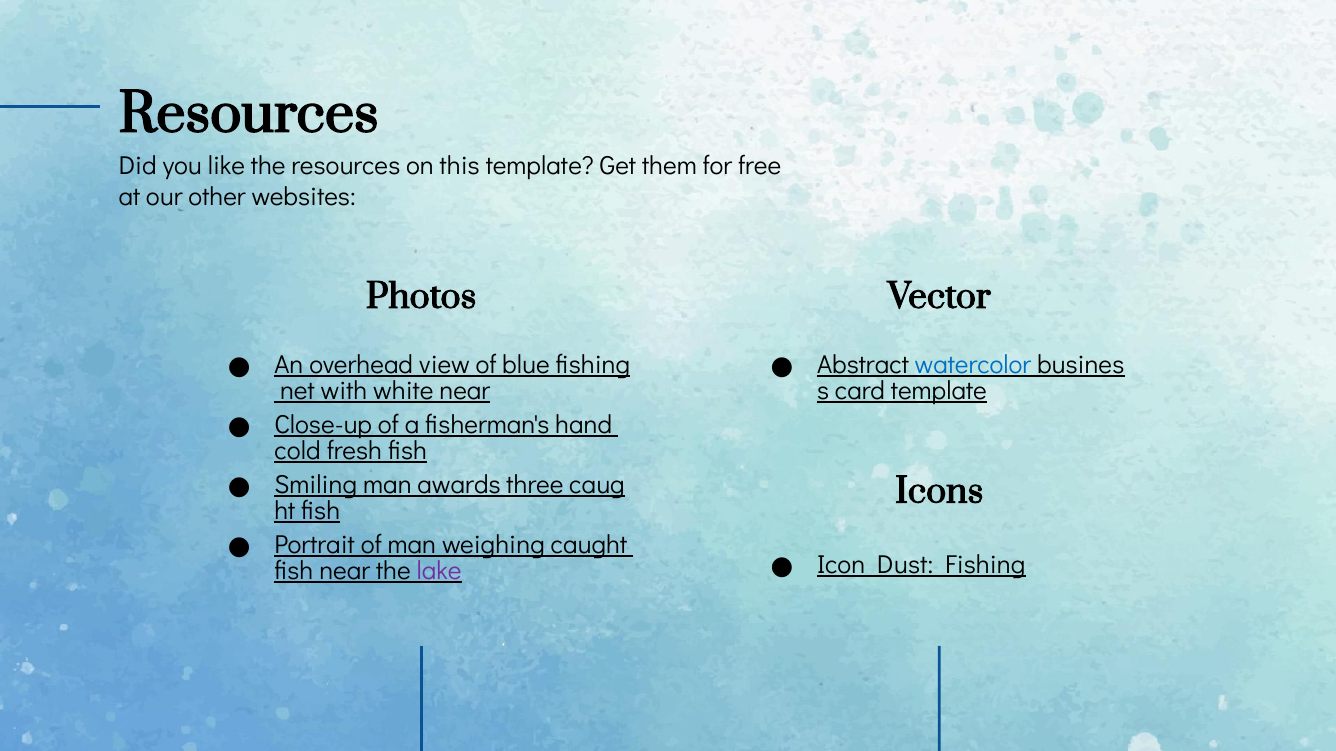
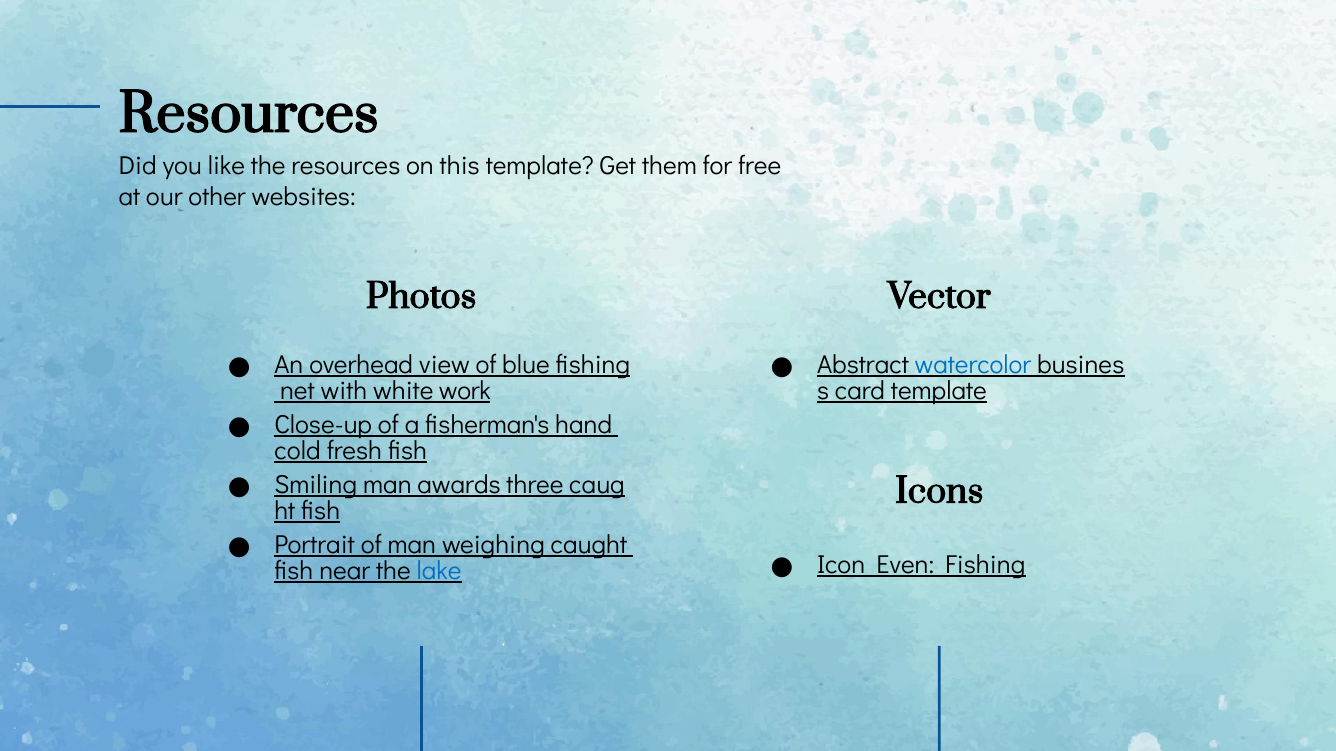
white near: near -> work
Dust: Dust -> Even
lake colour: purple -> blue
